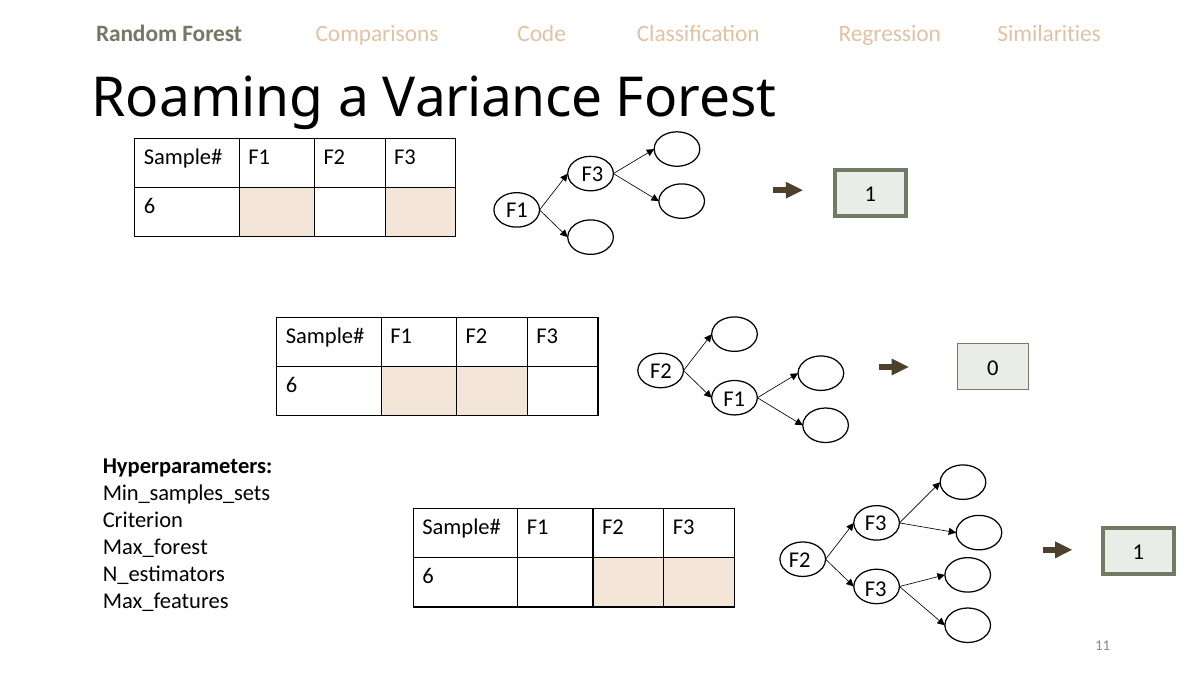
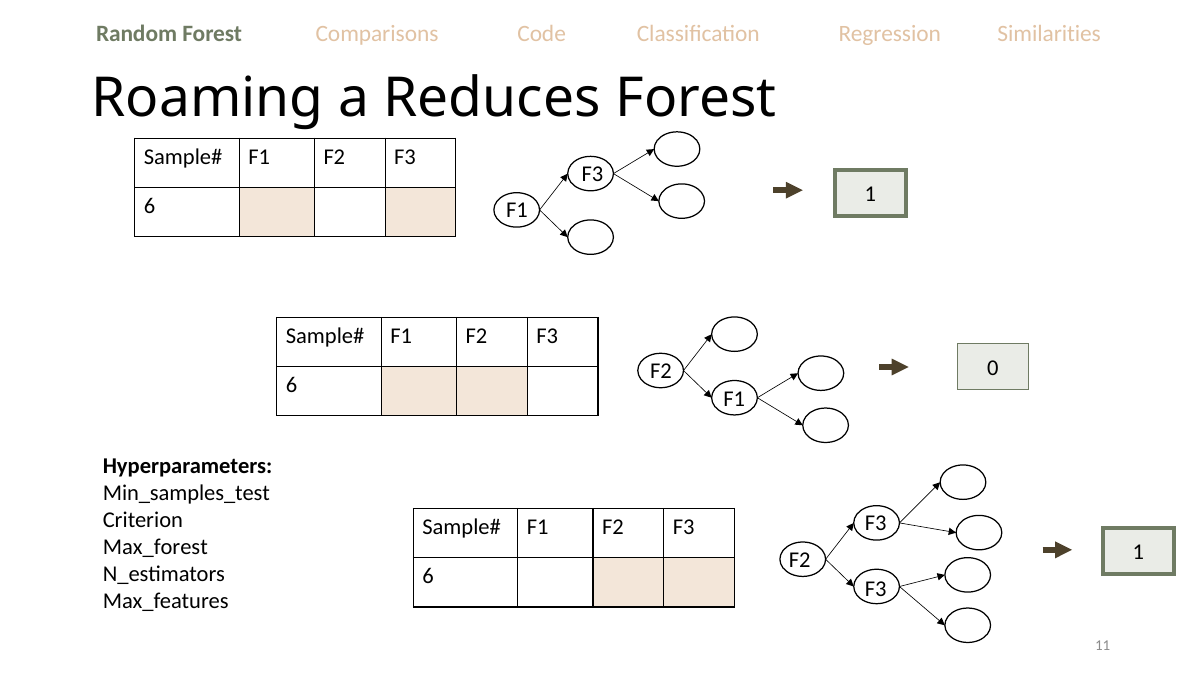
Variance: Variance -> Reduces
Min_samples_sets: Min_samples_sets -> Min_samples_test
